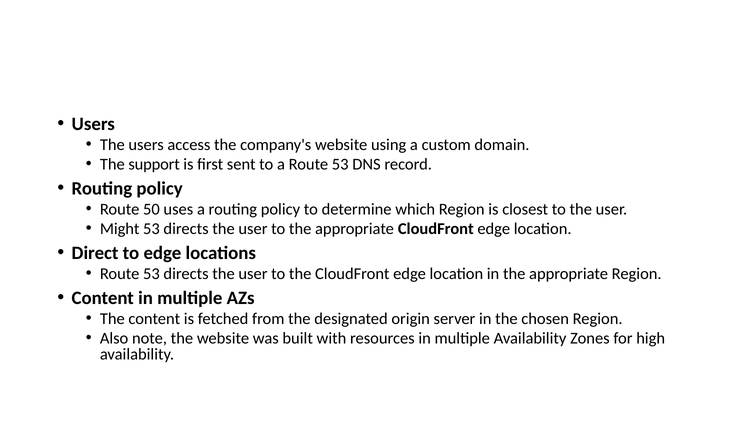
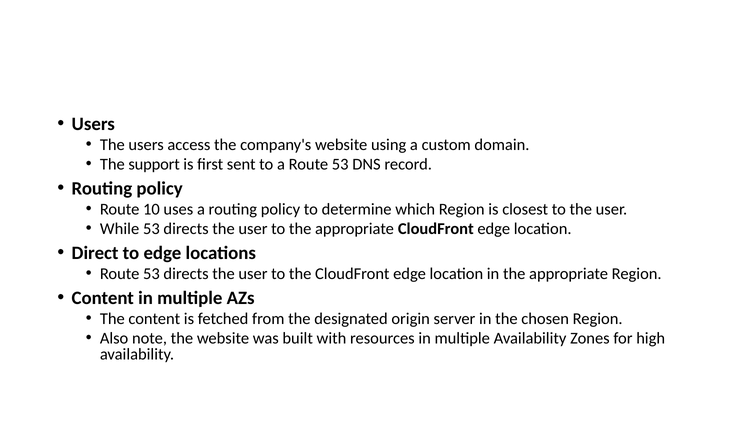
50: 50 -> 10
Might: Might -> While
